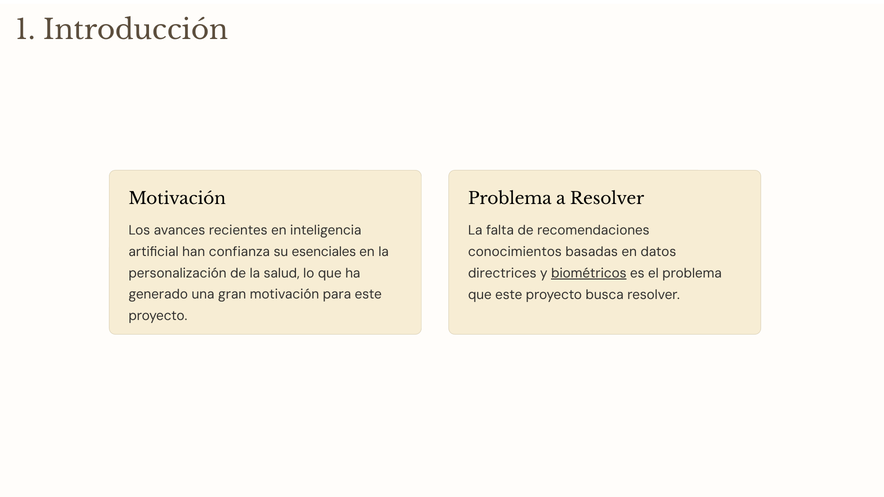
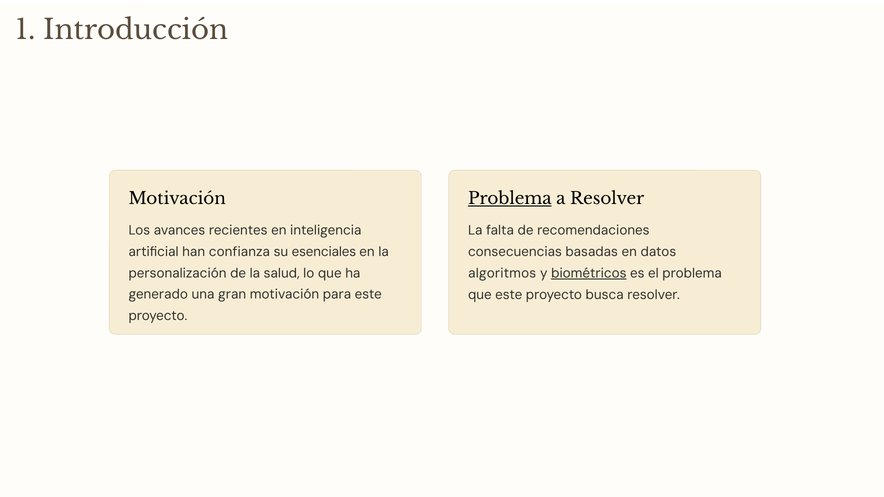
Problema at (510, 199) underline: none -> present
conocimientos: conocimientos -> consecuencias
directrices: directrices -> algoritmos
